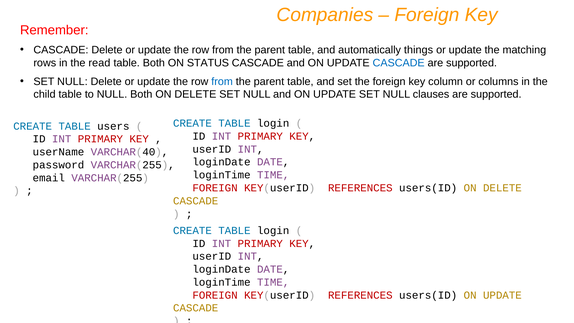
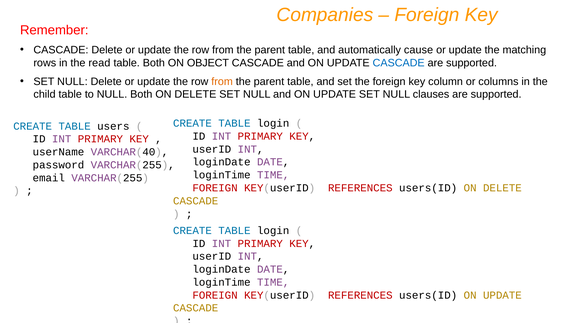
things: things -> cause
STATUS: STATUS -> OBJECT
from at (222, 81) colour: blue -> orange
